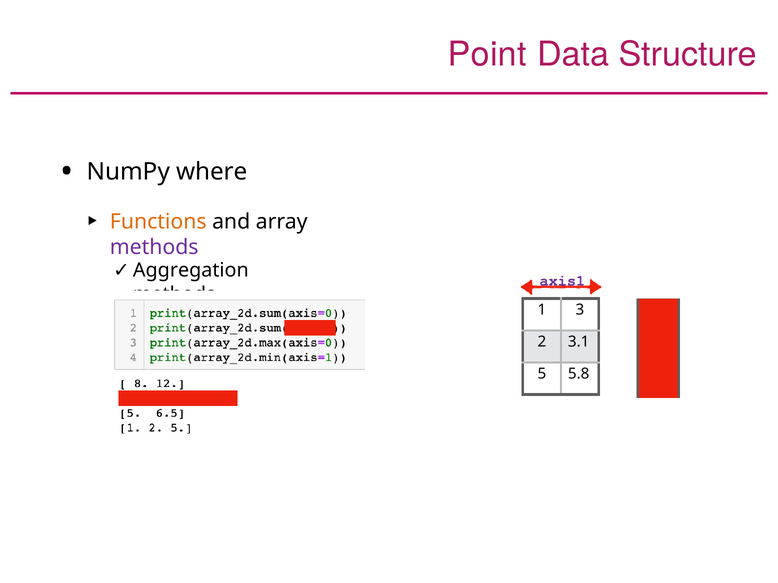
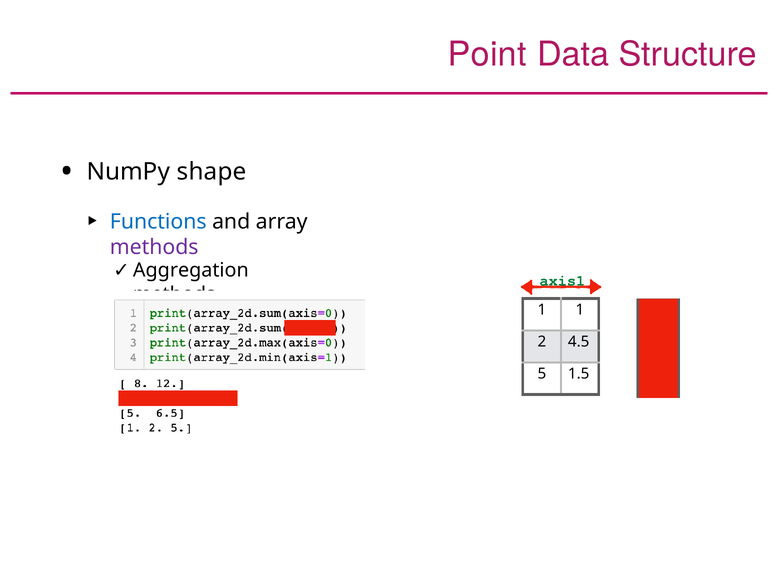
where: where -> shape
Functions colour: orange -> blue
axis1 colour: purple -> green
1 3: 3 -> 1
3.1: 3.1 -> 4.5
5.8: 5.8 -> 1.5
